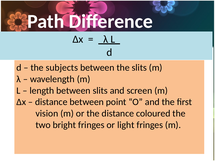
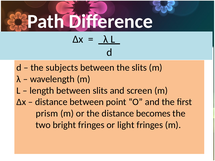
vision: vision -> prism
coloured: coloured -> becomes
